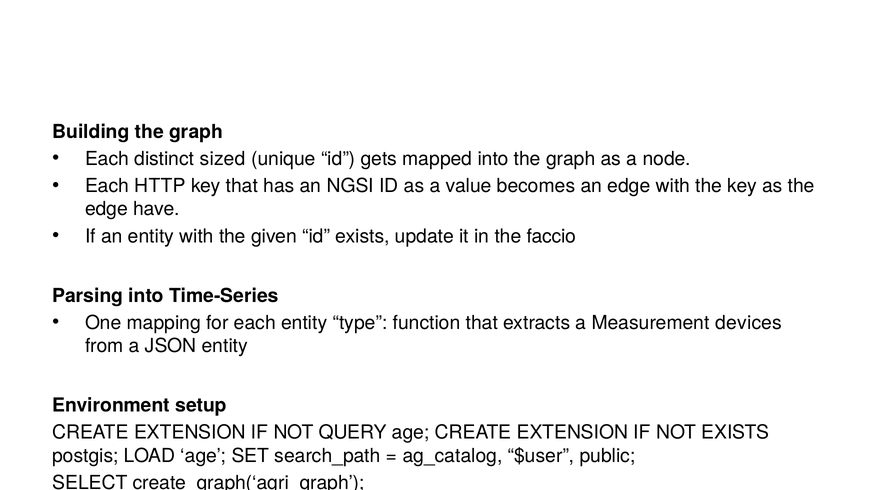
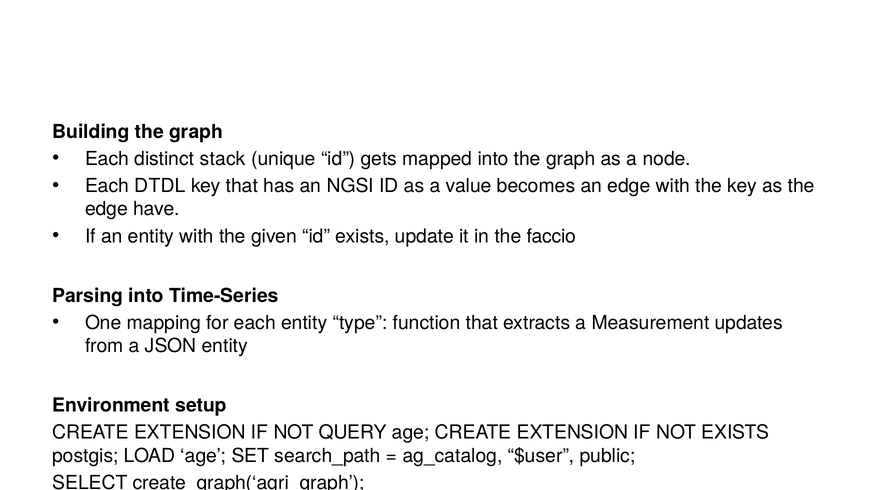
sized: sized -> stack
HTTP: HTTP -> DTDL
devices: devices -> updates
